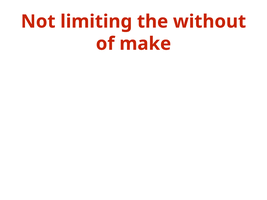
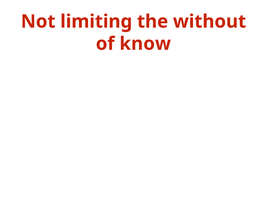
make: make -> know
